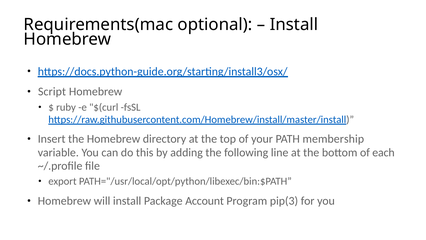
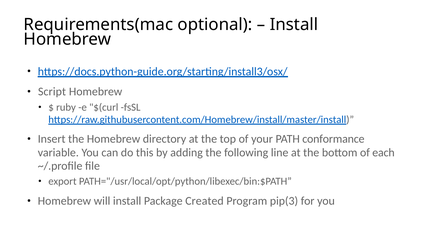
membership: membership -> conformance
Account: Account -> Created
